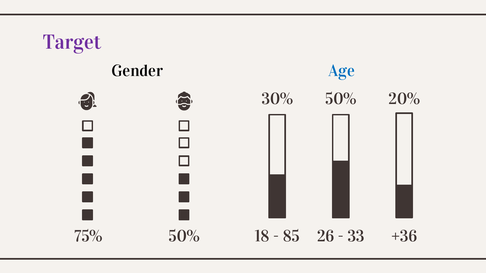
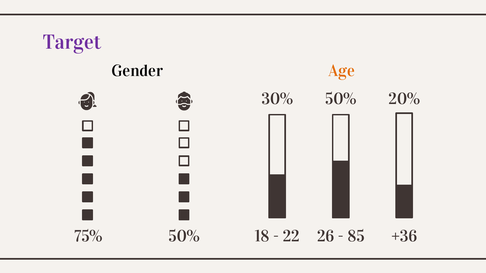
Age colour: blue -> orange
85: 85 -> 22
33: 33 -> 85
